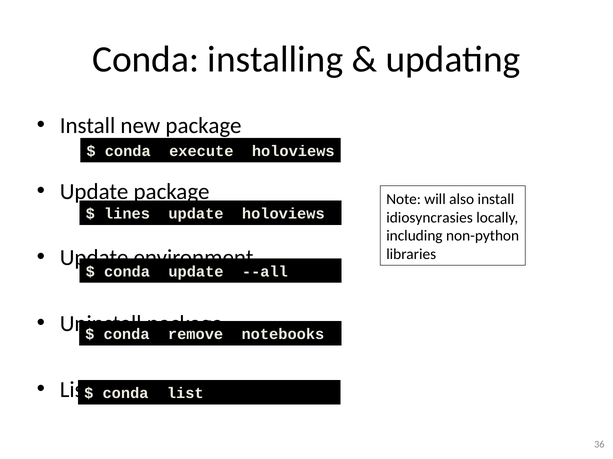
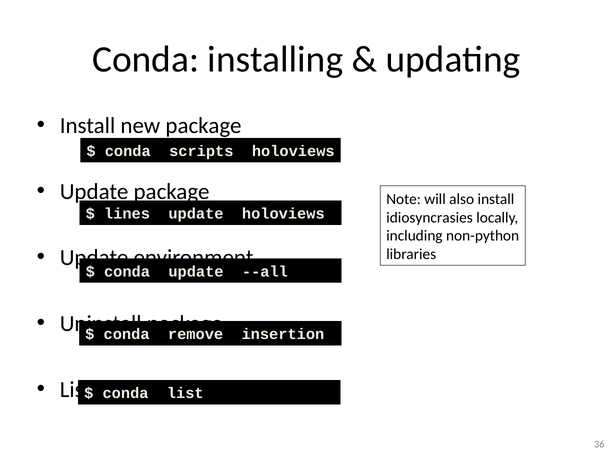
execute: execute -> scripts
notebooks: notebooks -> insertion
